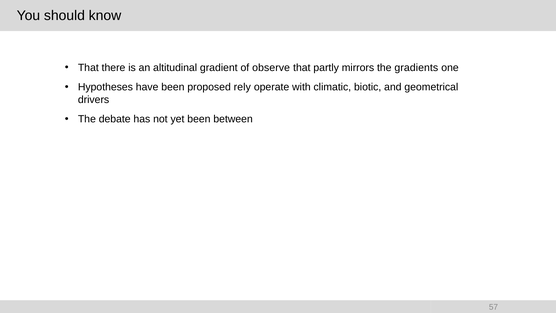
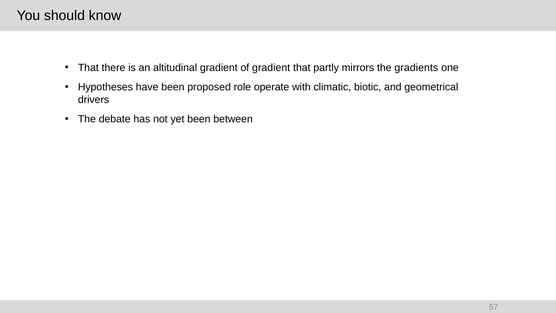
of observe: observe -> gradient
rely: rely -> role
